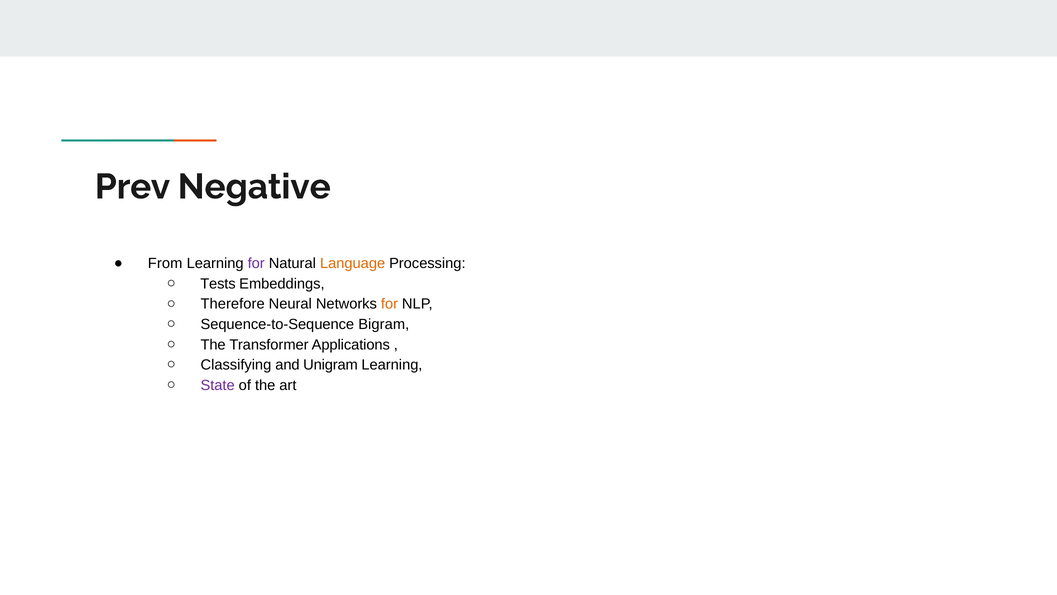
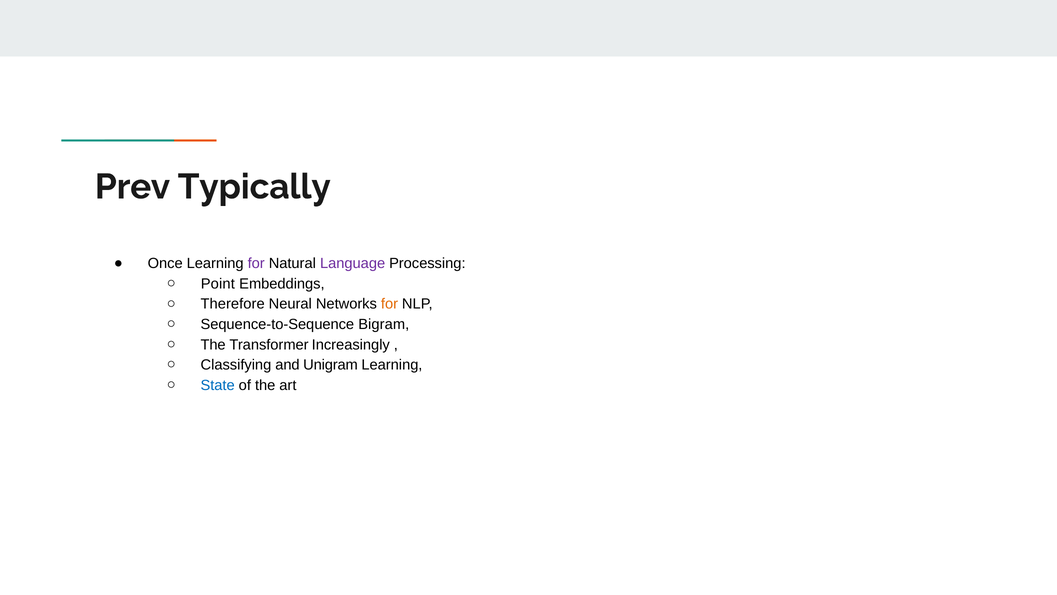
Negative: Negative -> Typically
From: From -> Once
Language colour: orange -> purple
Tests: Tests -> Point
Applications: Applications -> Increasingly
State colour: purple -> blue
